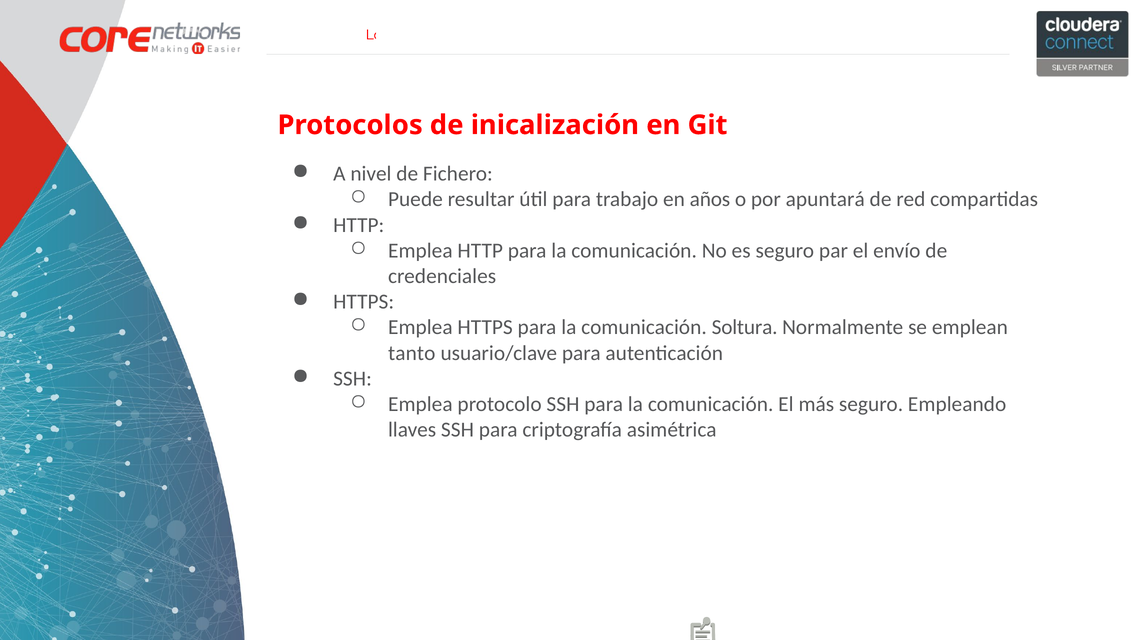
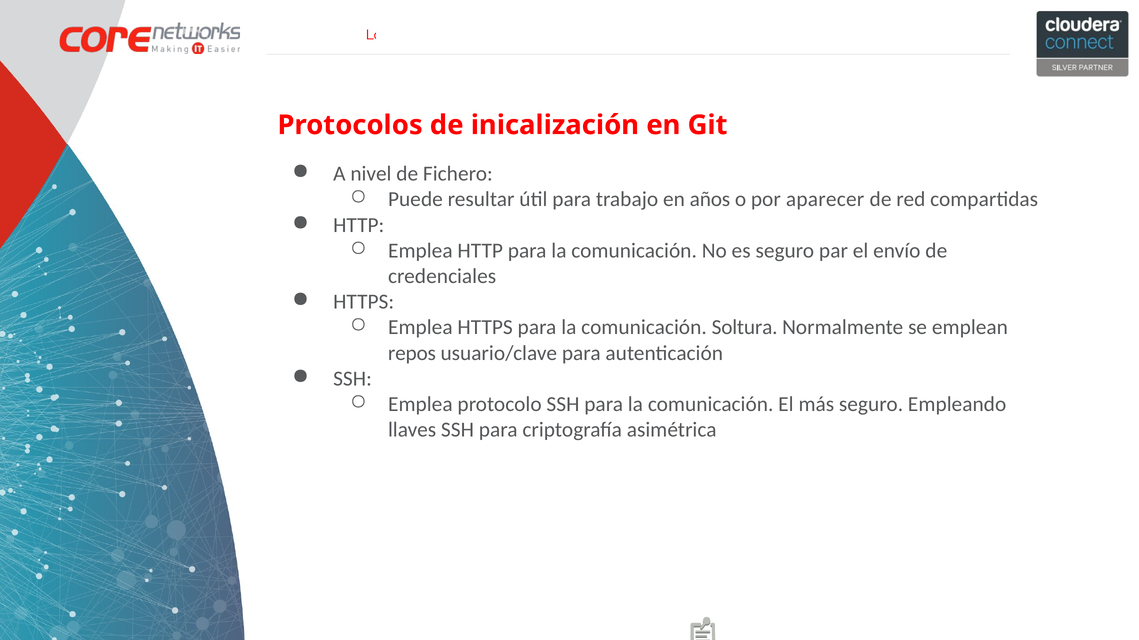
apuntará: apuntará -> aparecer
tanto: tanto -> repos
